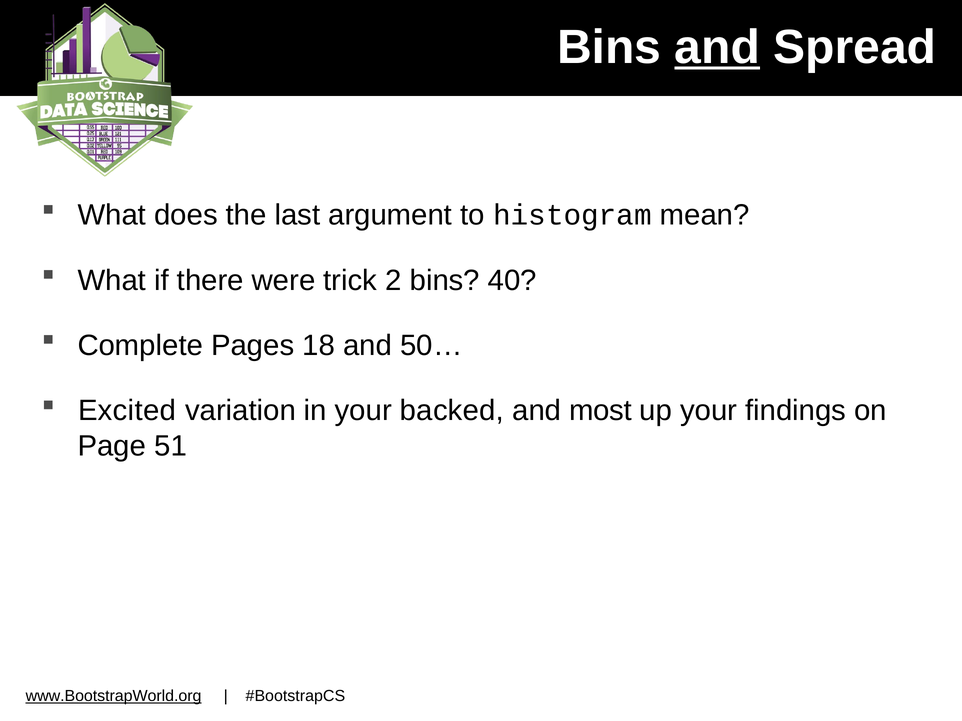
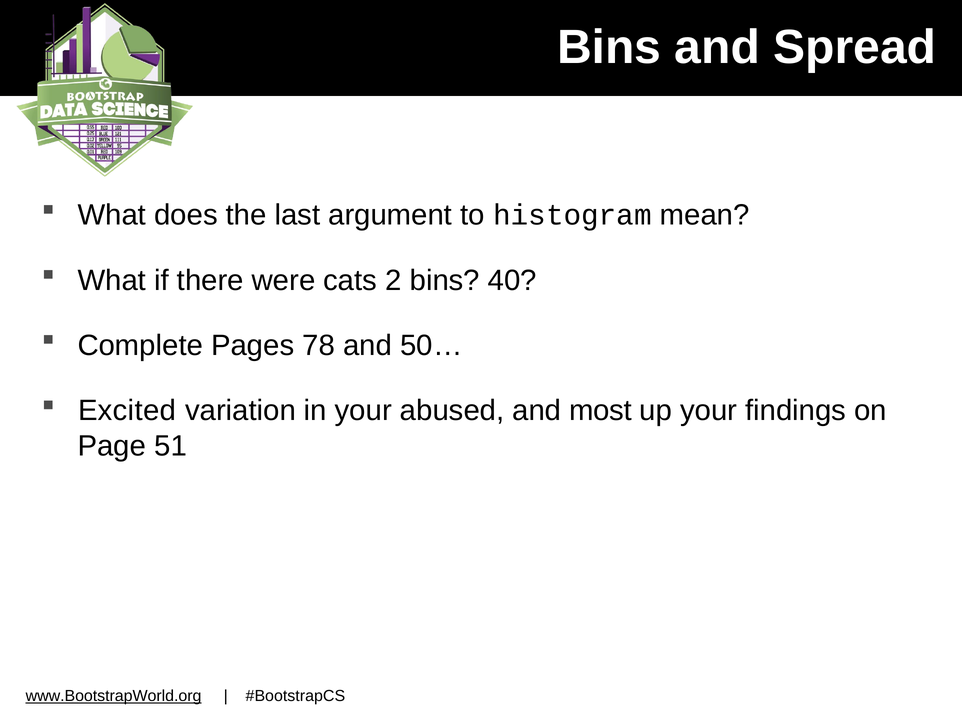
and at (717, 47) underline: present -> none
trick: trick -> cats
18: 18 -> 78
backed: backed -> abused
